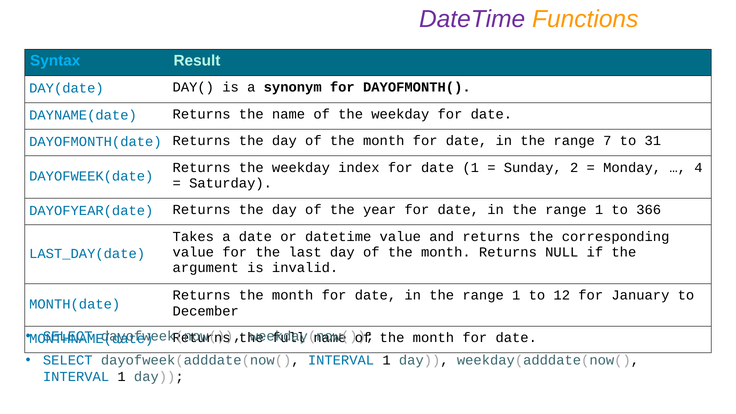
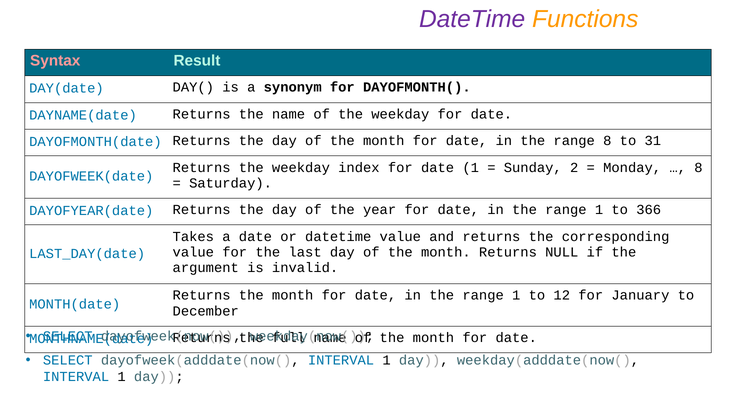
Syntax colour: light blue -> pink
range 7: 7 -> 8
4 at (698, 167): 4 -> 8
